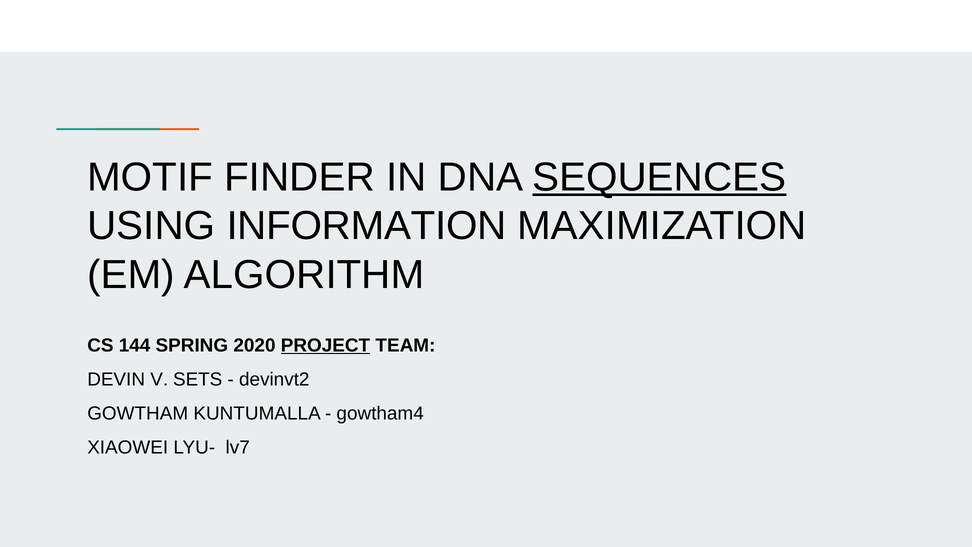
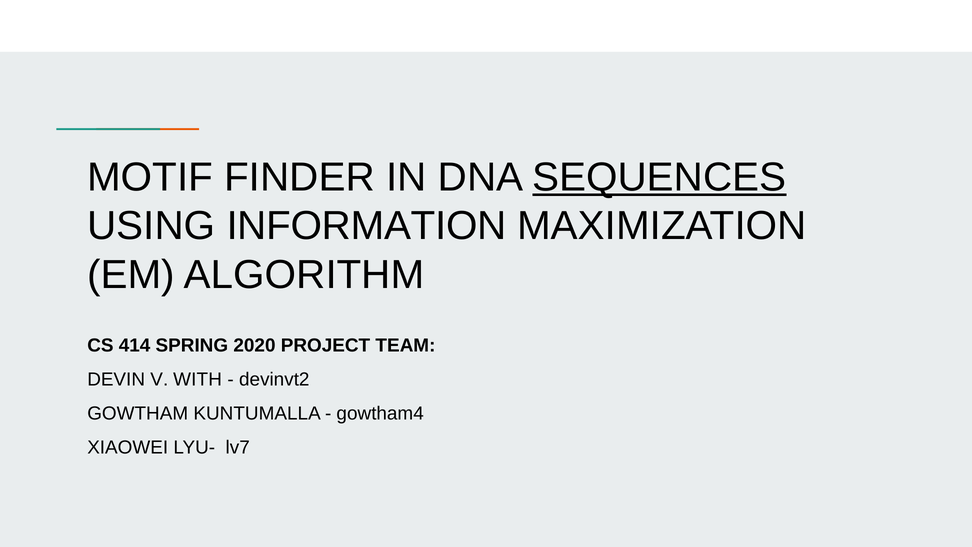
144: 144 -> 414
PROJECT underline: present -> none
SETS: SETS -> WITH
